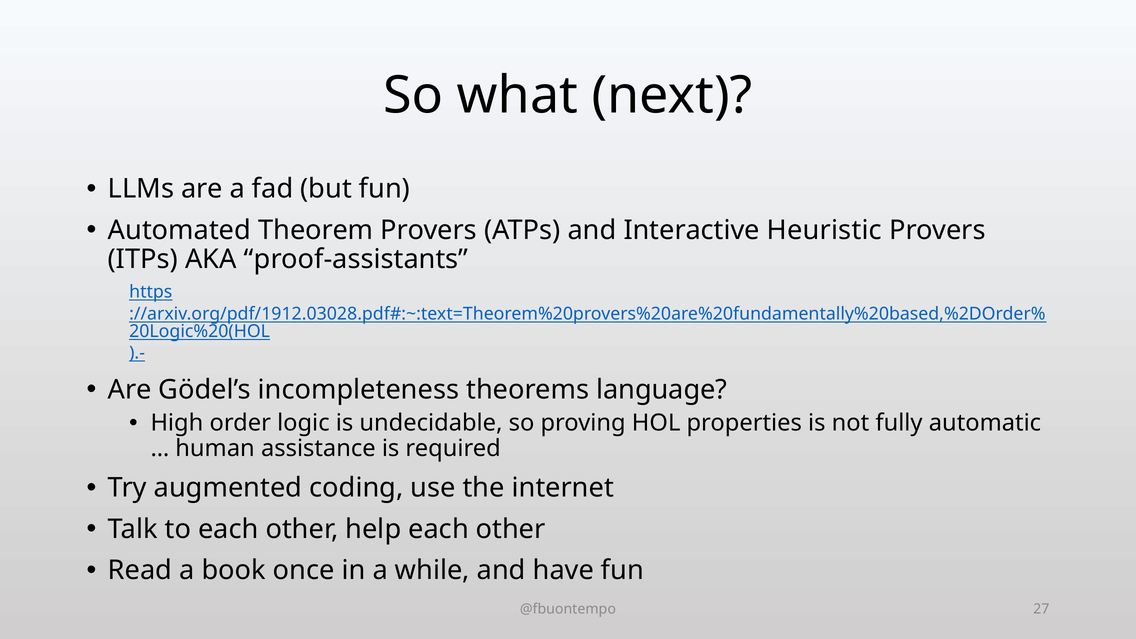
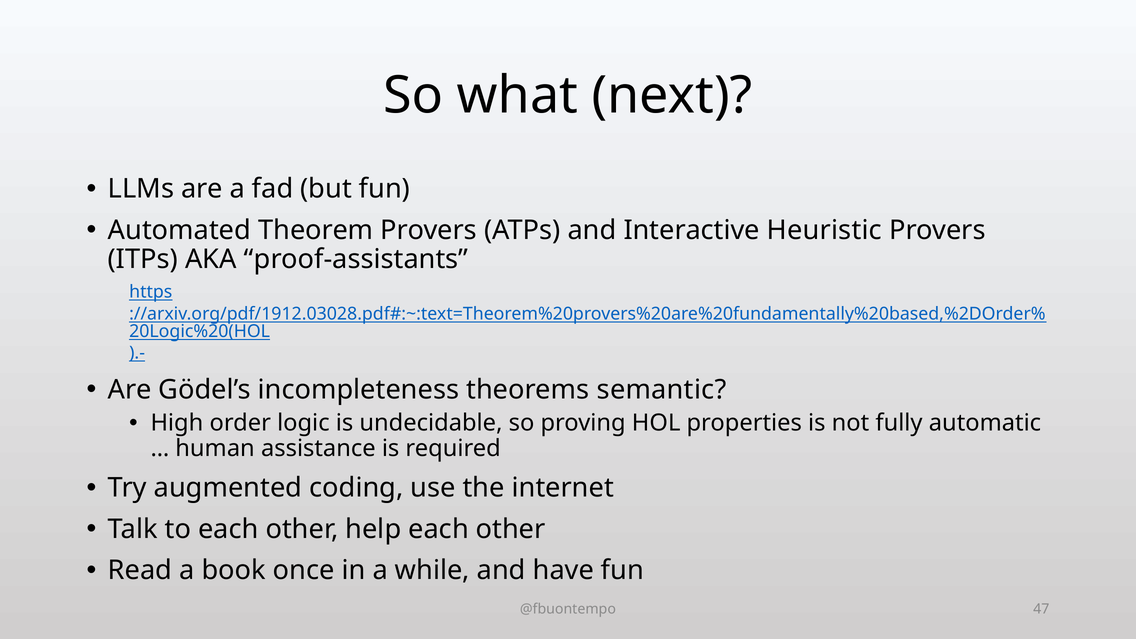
language: language -> semantic
27: 27 -> 47
